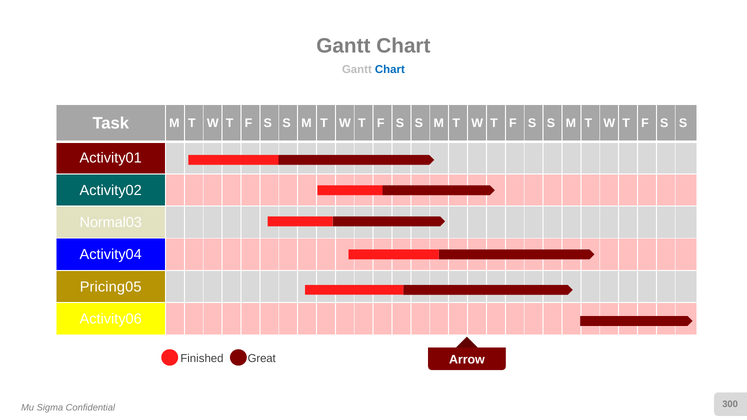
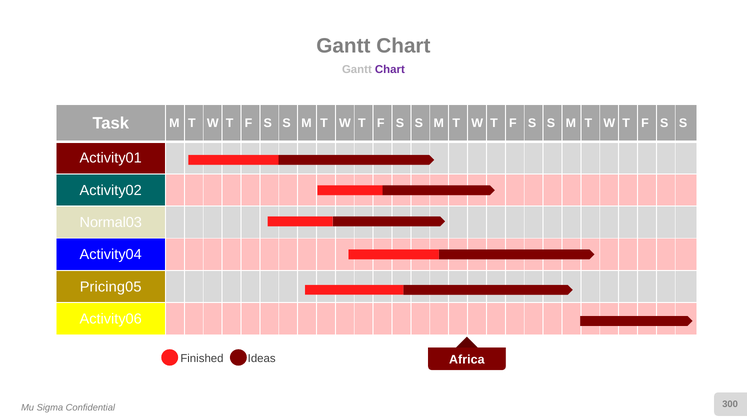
Chart at (390, 69) colour: blue -> purple
Great: Great -> Ideas
Arrow: Arrow -> Africa
